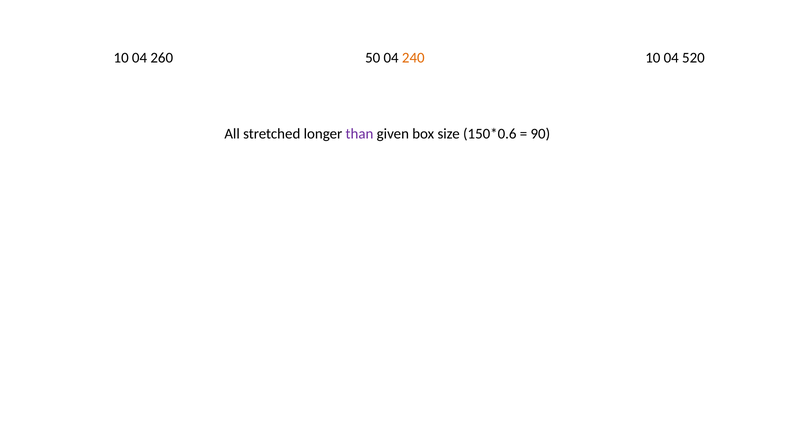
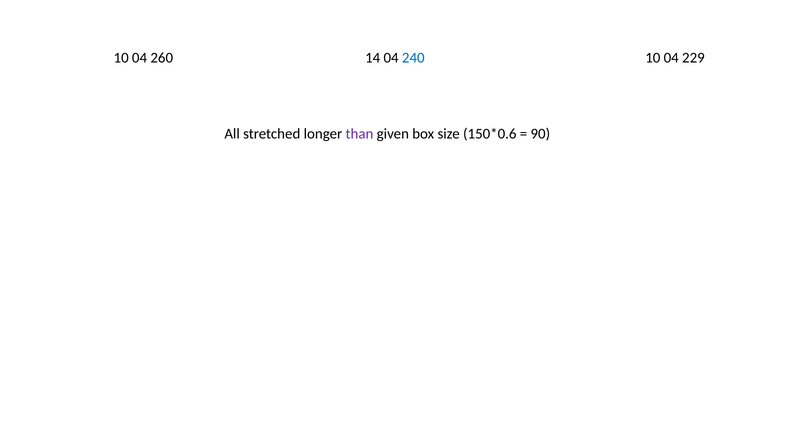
50: 50 -> 14
240 colour: orange -> blue
520: 520 -> 229
